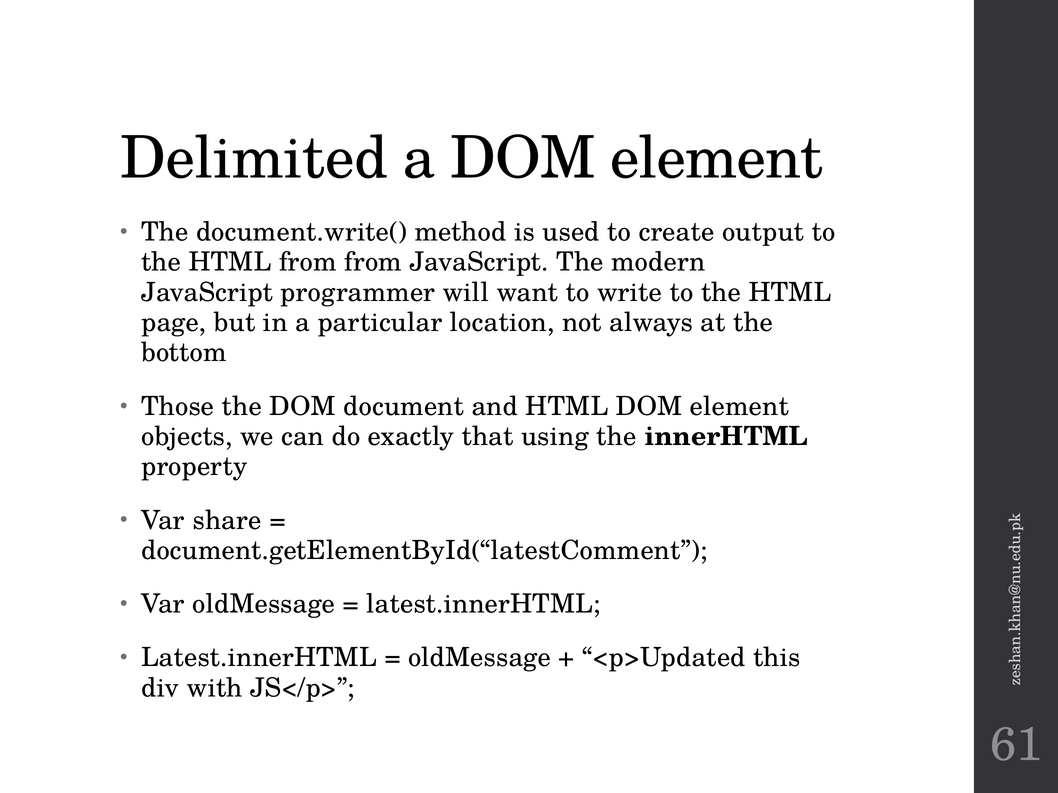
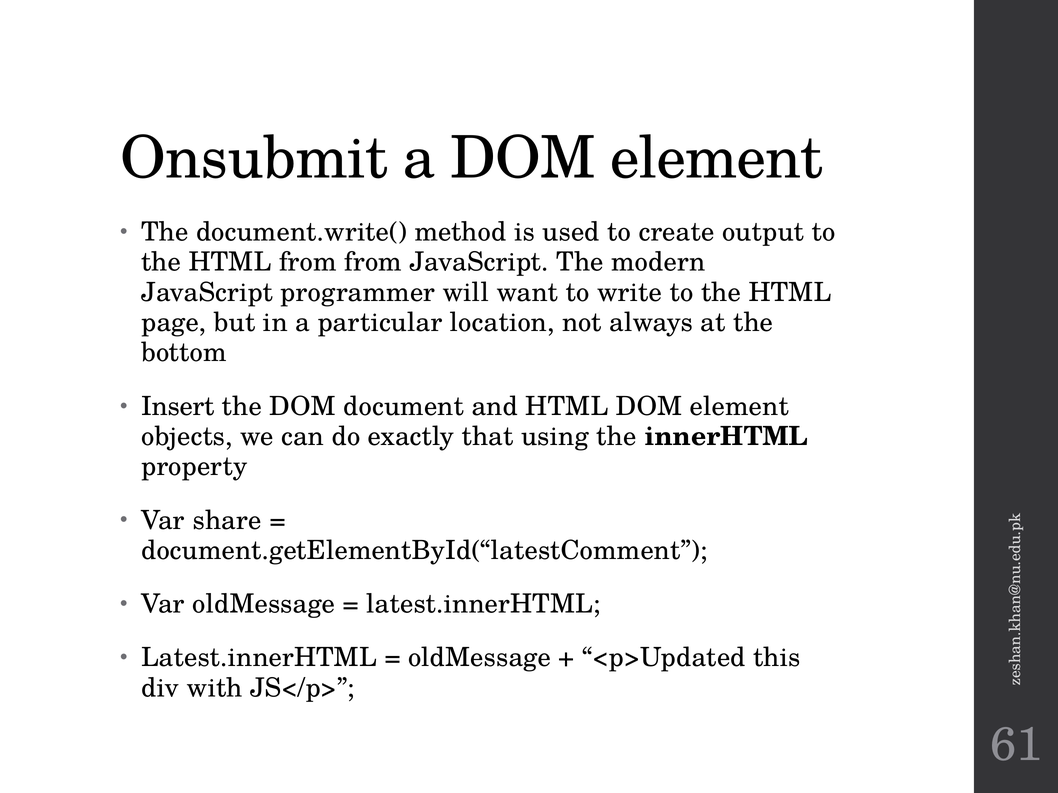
Delimited: Delimited -> Onsubmit
Those: Those -> Insert
